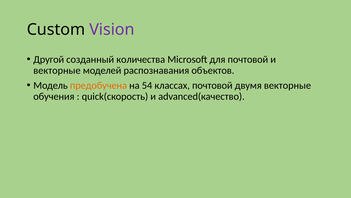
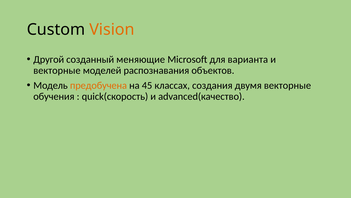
Vision colour: purple -> orange
количества: количества -> меняющие
для почтовой: почтовой -> варианта
54: 54 -> 45
классах почтовой: почтовой -> создания
